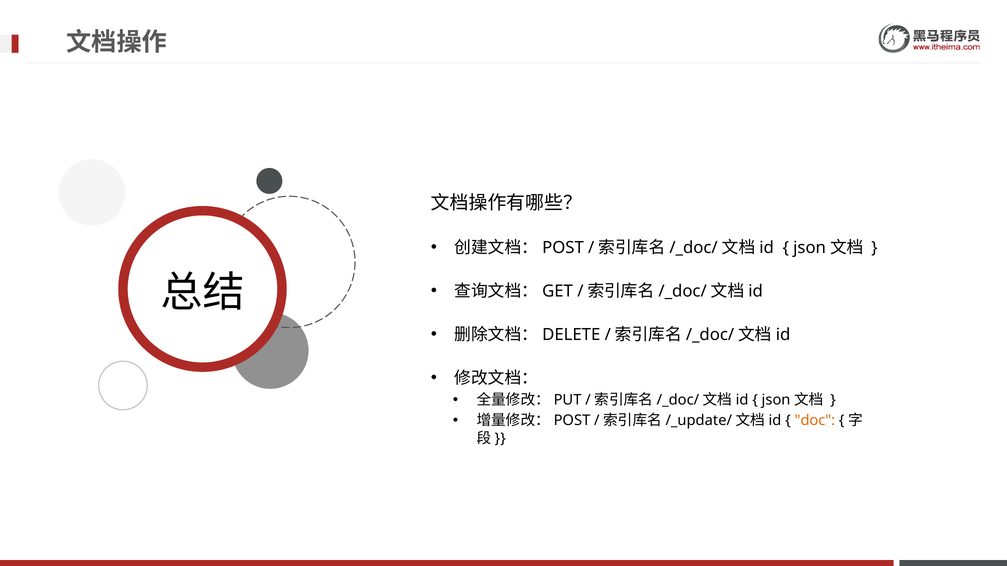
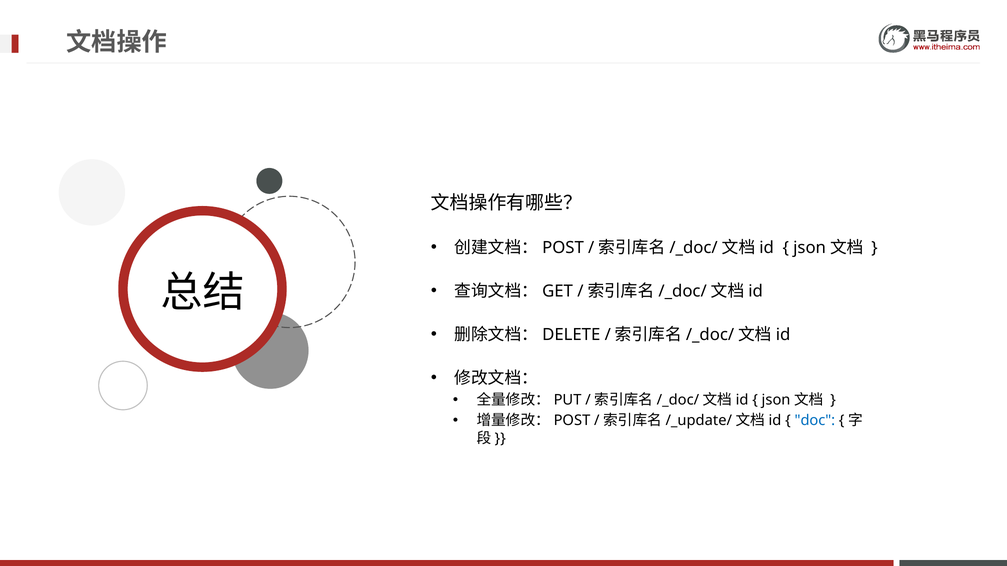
doc colour: orange -> blue
